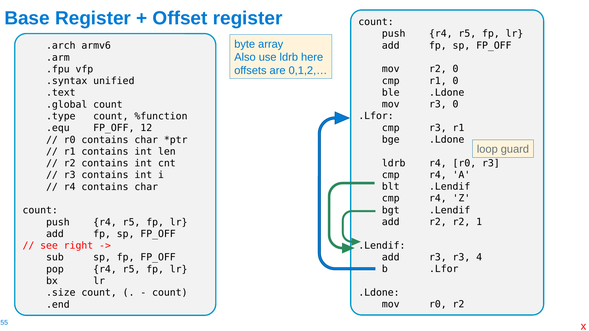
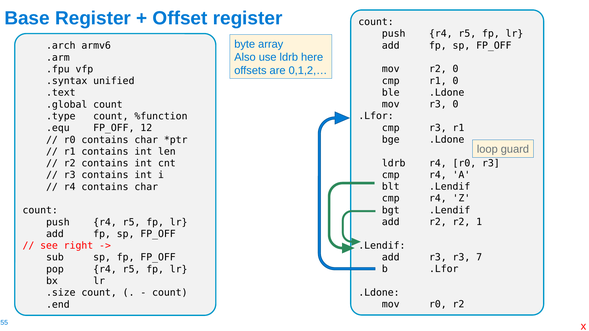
4: 4 -> 7
